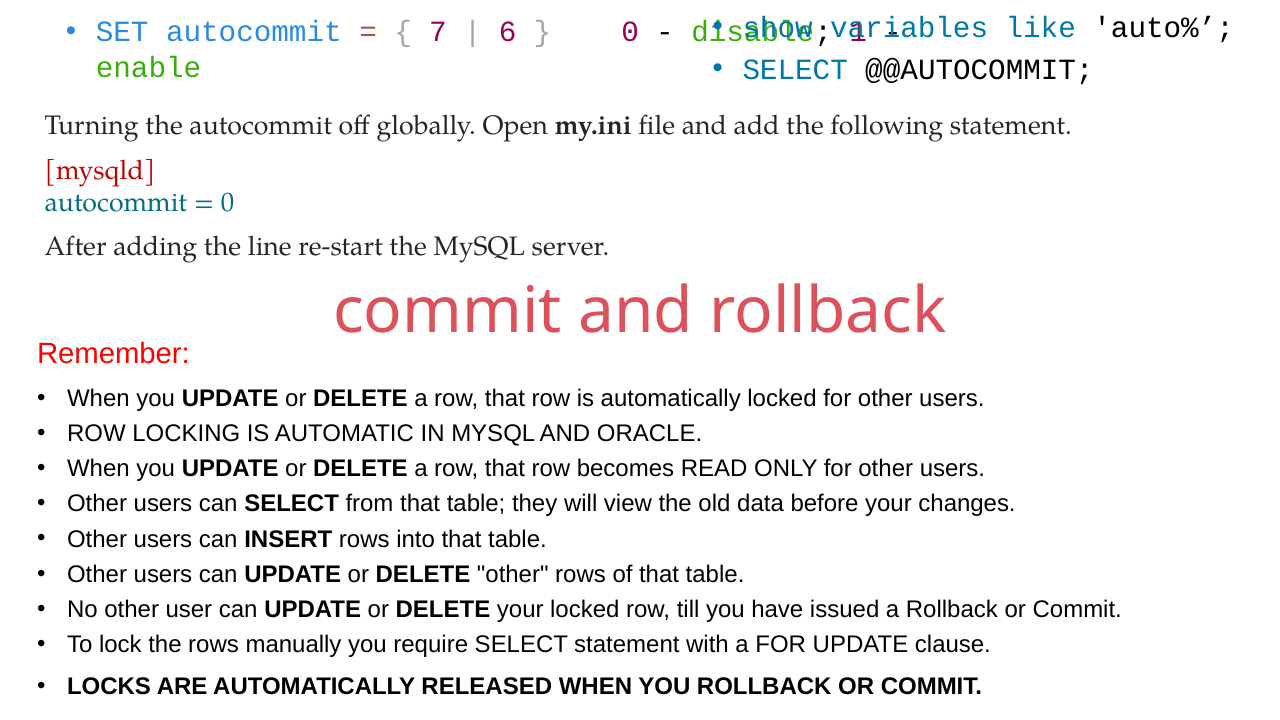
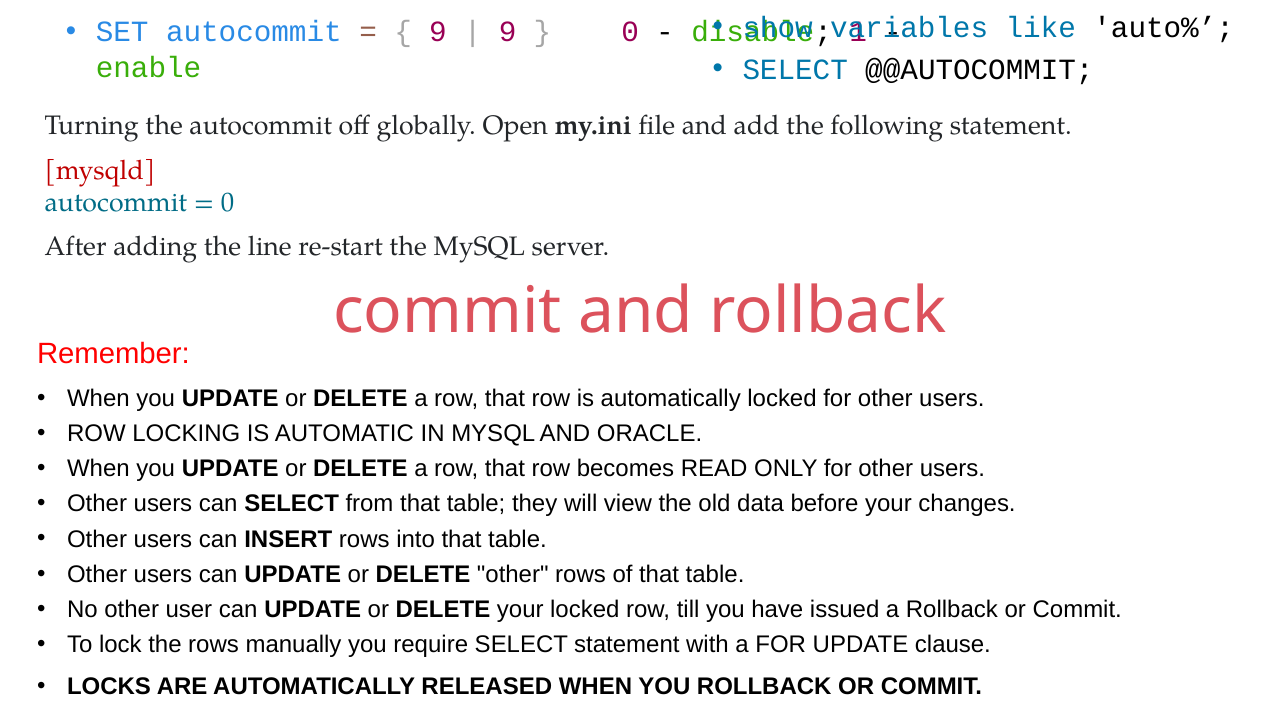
7 at (438, 32): 7 -> 9
6 at (508, 32): 6 -> 9
